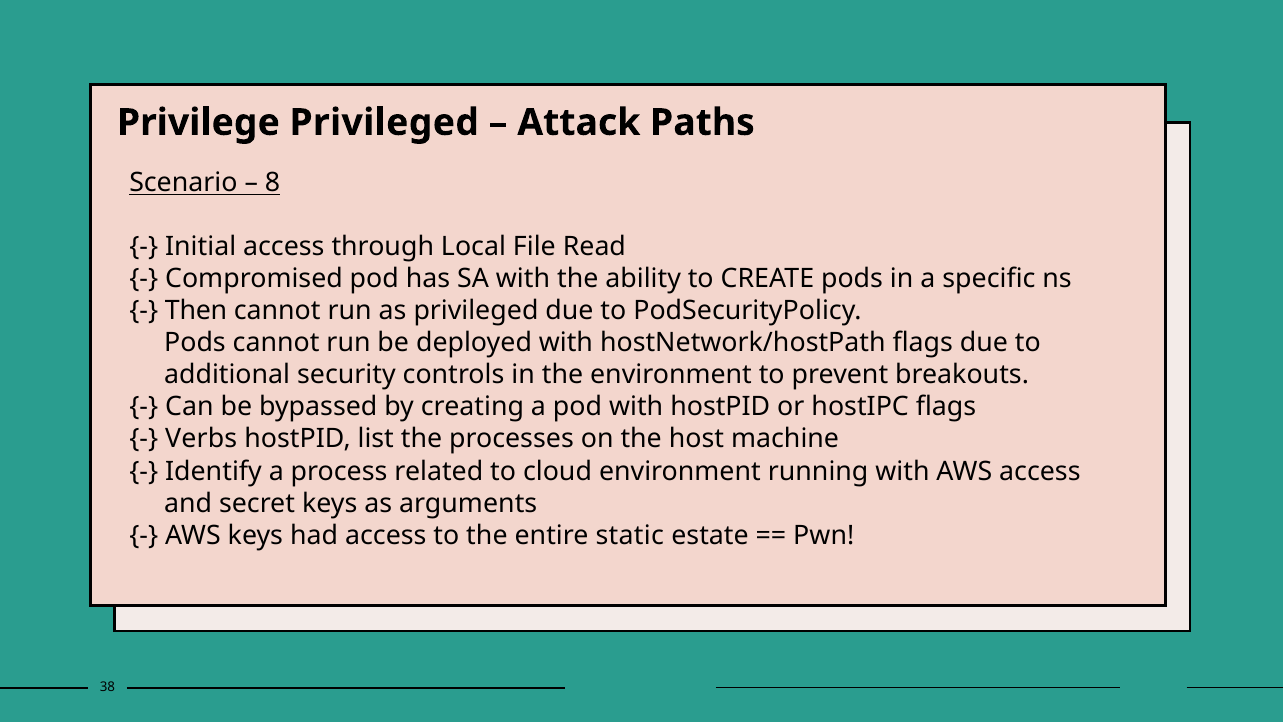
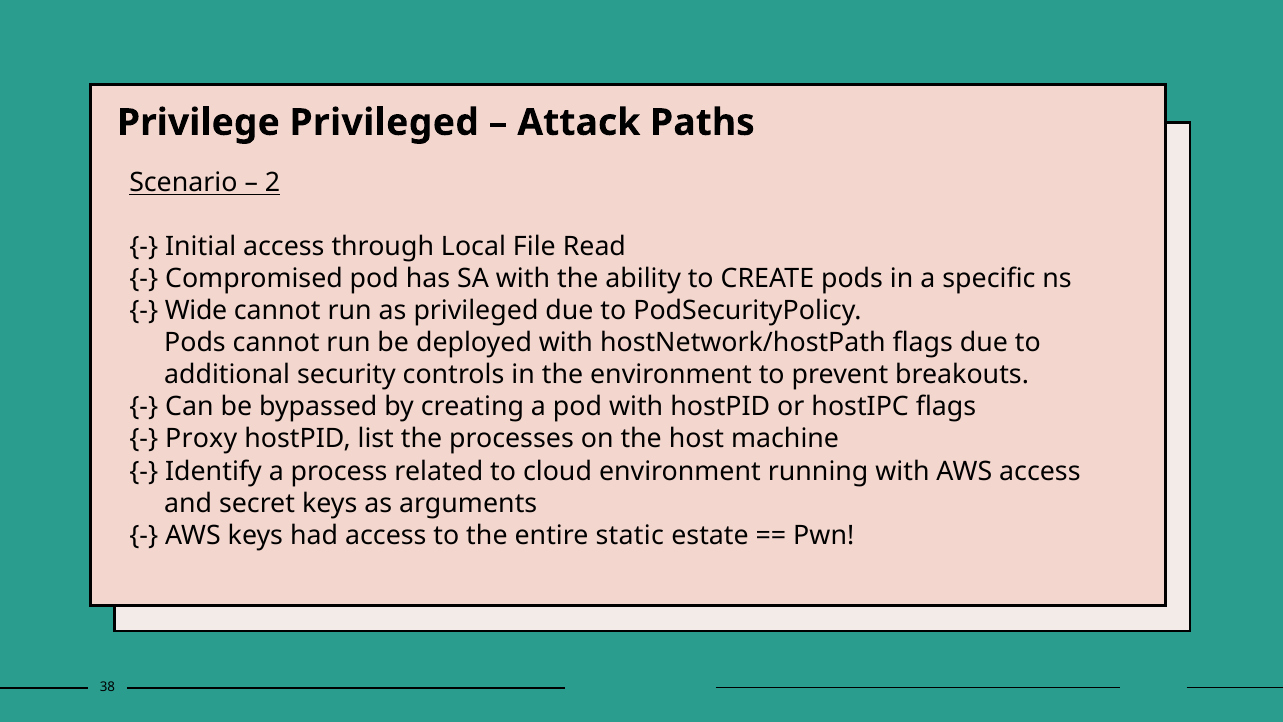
8: 8 -> 2
Then: Then -> Wide
Verbs: Verbs -> Proxy
